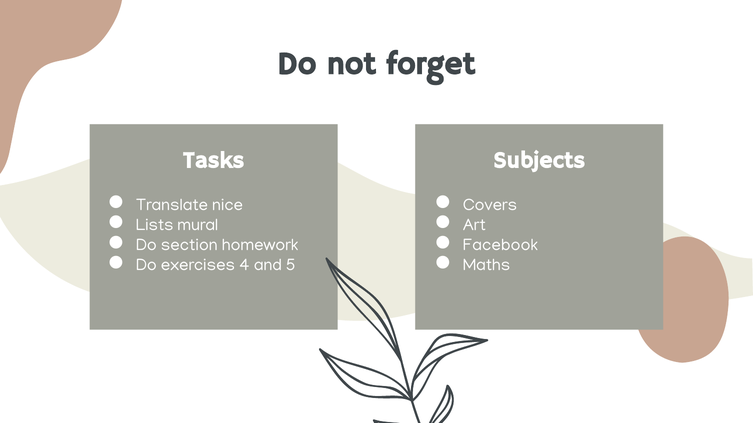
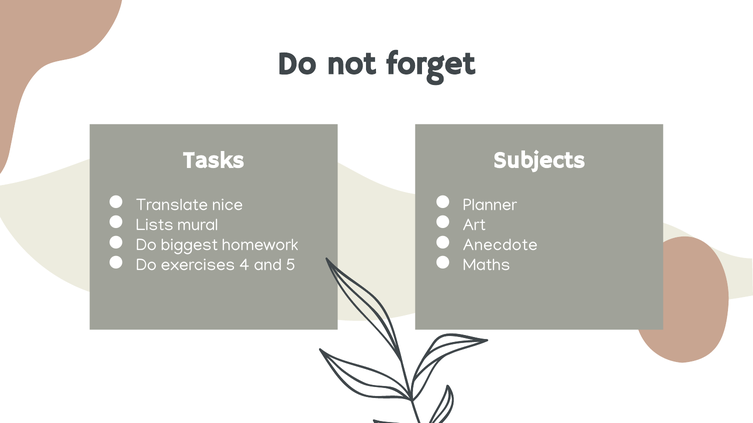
Covers: Covers -> Planner
section: section -> biggest
Facebook: Facebook -> Anecdote
